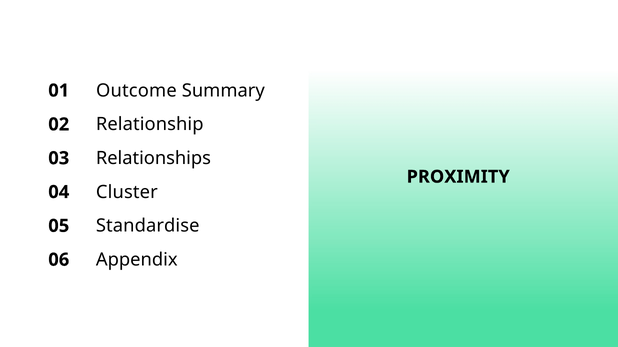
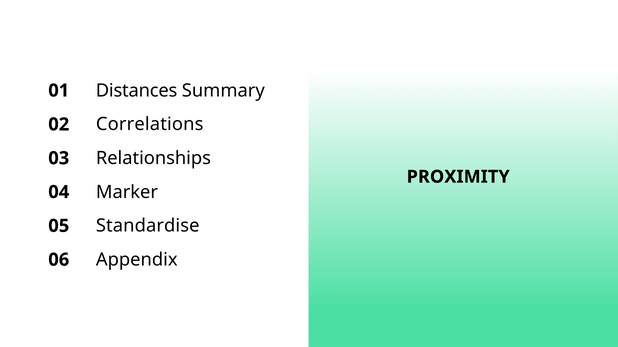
Outcome: Outcome -> Distances
Relationship: Relationship -> Correlations
Cluster: Cluster -> Marker
